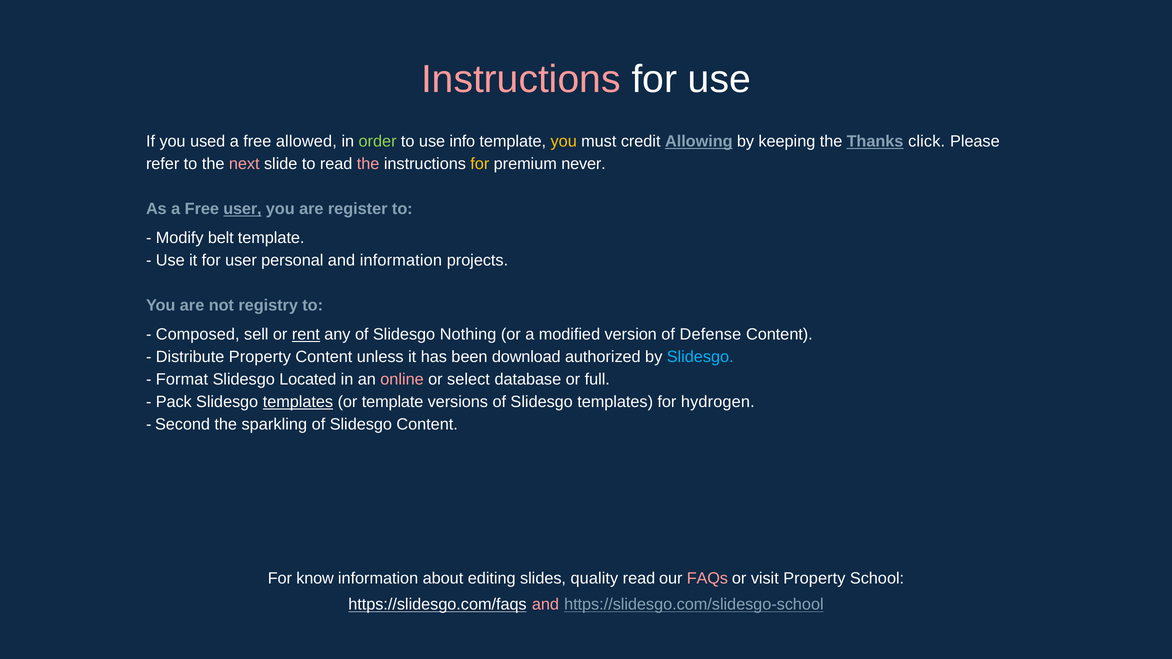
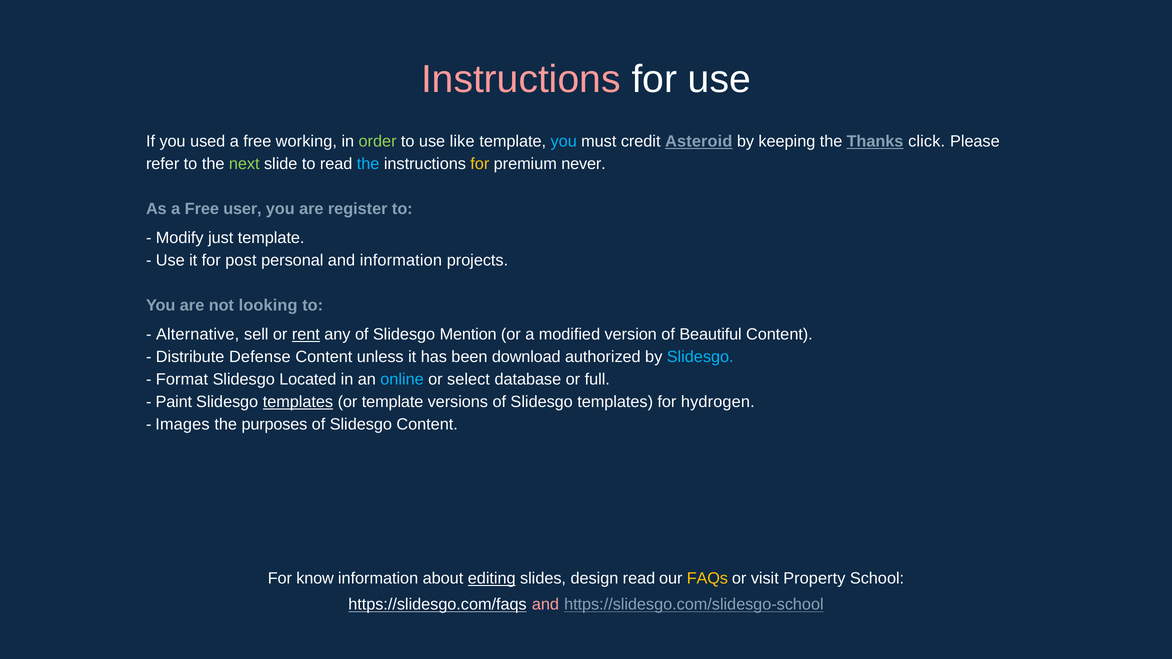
allowed: allowed -> working
info: info -> like
you at (564, 141) colour: yellow -> light blue
Allowing: Allowing -> Asteroid
next colour: pink -> light green
the at (368, 164) colour: pink -> light blue
user at (242, 209) underline: present -> none
belt: belt -> just
for user: user -> post
registry: registry -> looking
Composed: Composed -> Alternative
Nothing: Nothing -> Mention
Defense: Defense -> Beautiful
Distribute Property: Property -> Defense
online colour: pink -> light blue
Pack: Pack -> Paint
Second: Second -> Images
sparkling: sparkling -> purposes
editing underline: none -> present
quality: quality -> design
FAQs colour: pink -> yellow
